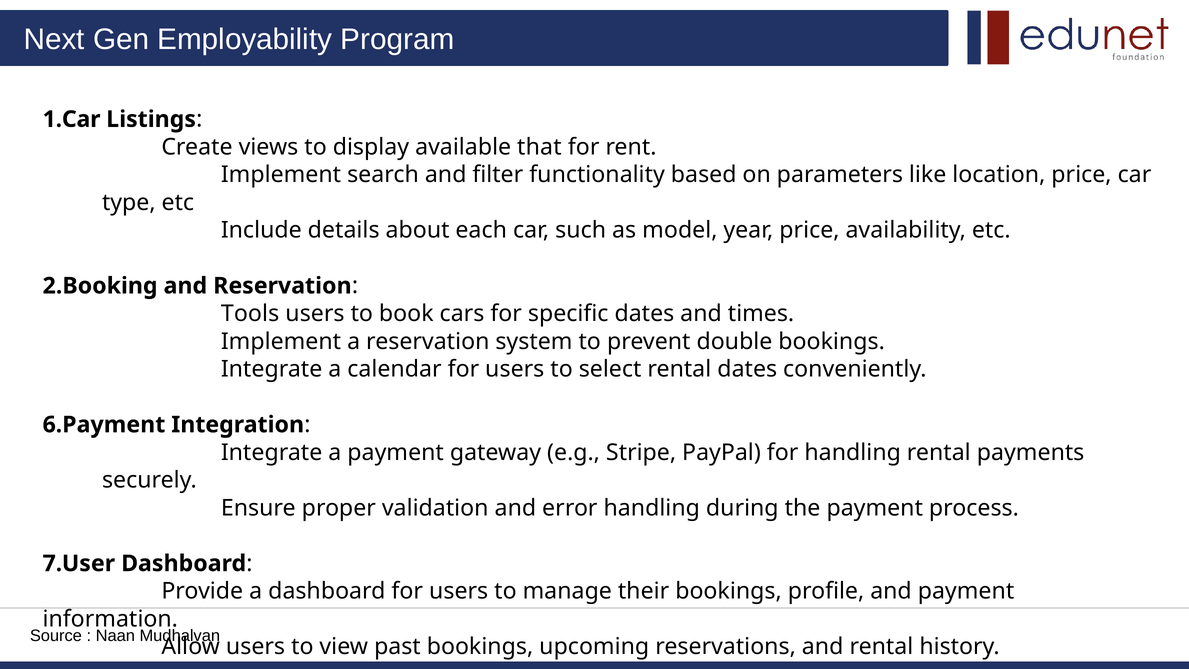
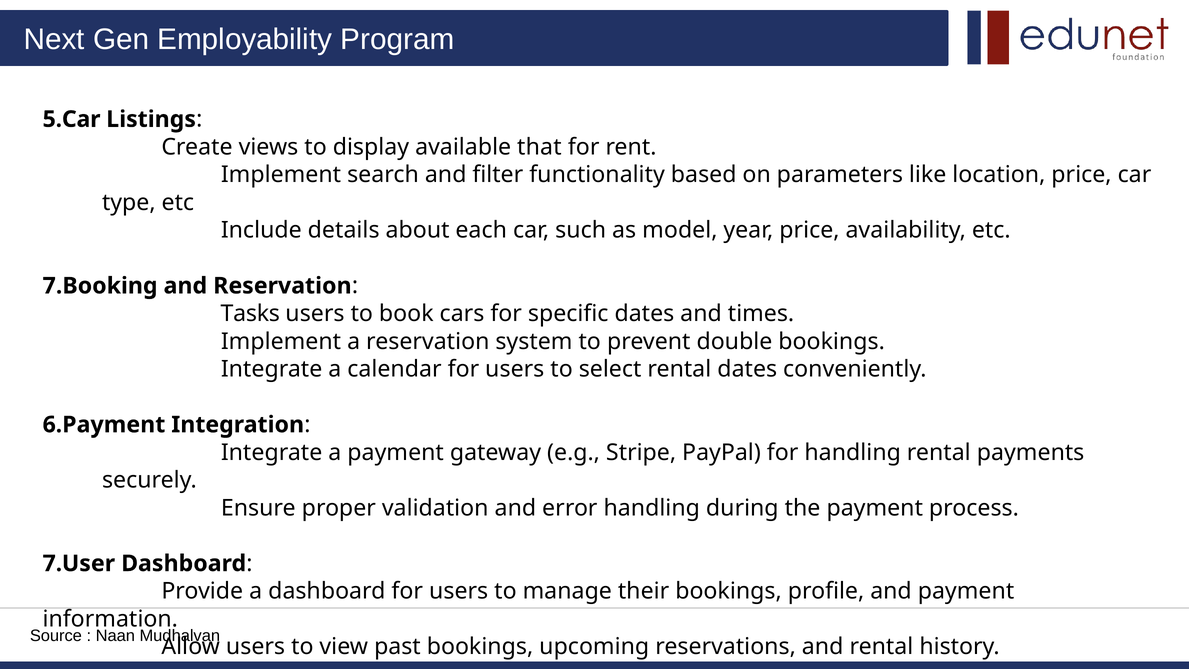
1.Car: 1.Car -> 5.Car
2.Booking: 2.Booking -> 7.Booking
Tools: Tools -> Tasks
